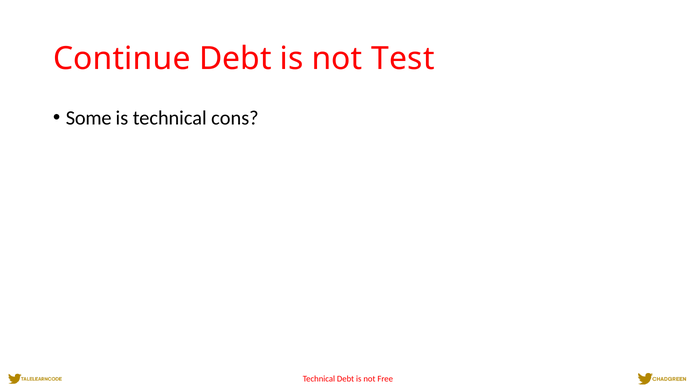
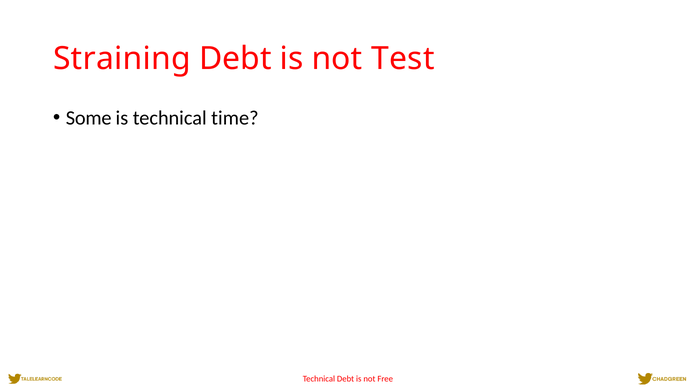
Continue: Continue -> Straining
cons: cons -> time
